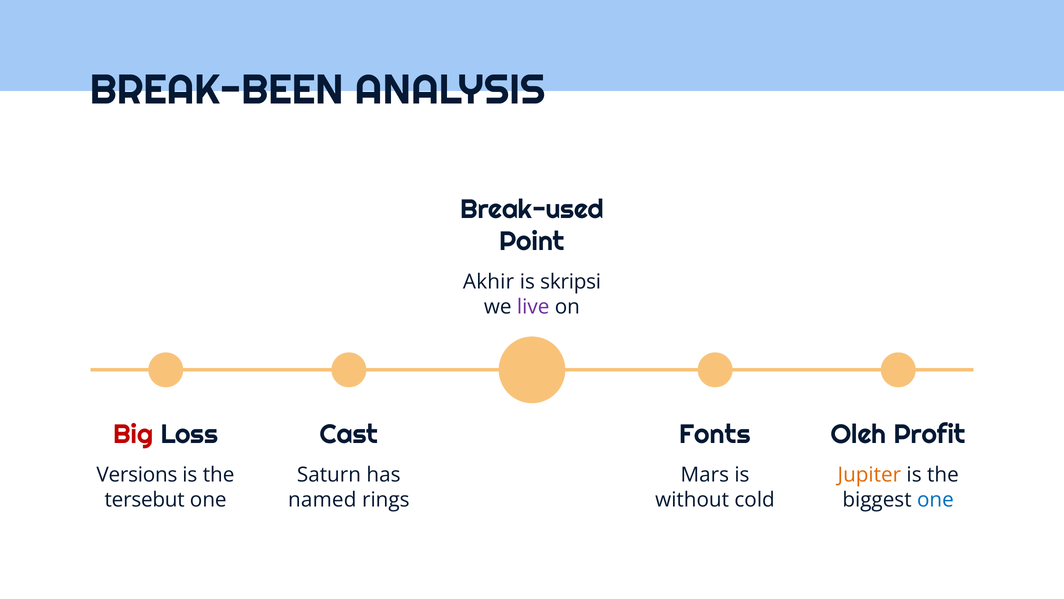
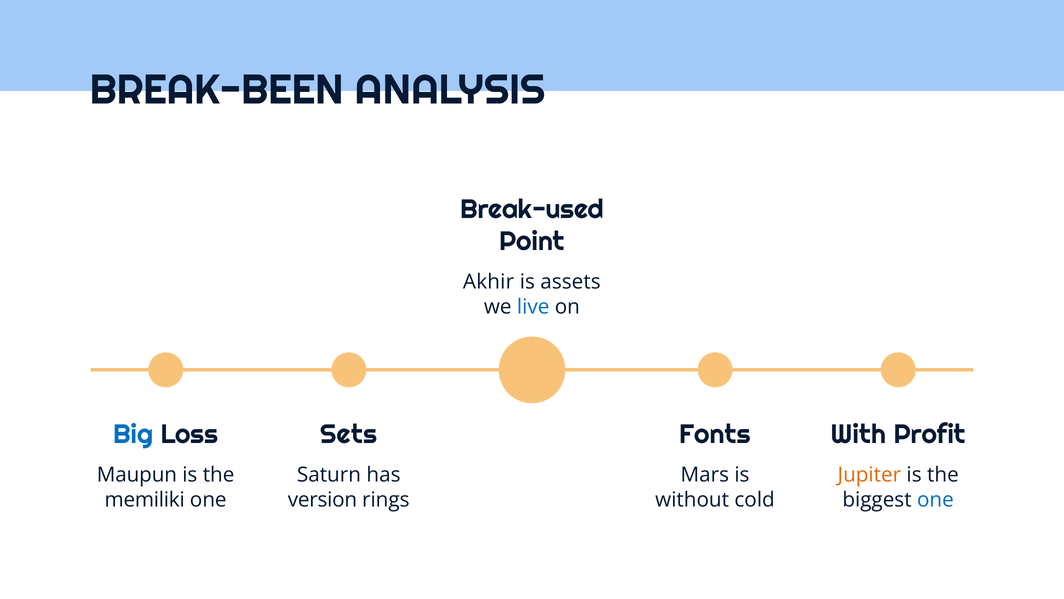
skripsi: skripsi -> assets
live colour: purple -> blue
Big colour: red -> blue
Cast: Cast -> Sets
Oleh: Oleh -> With
Versions: Versions -> Maupun
tersebut: tersebut -> memiliki
named: named -> version
